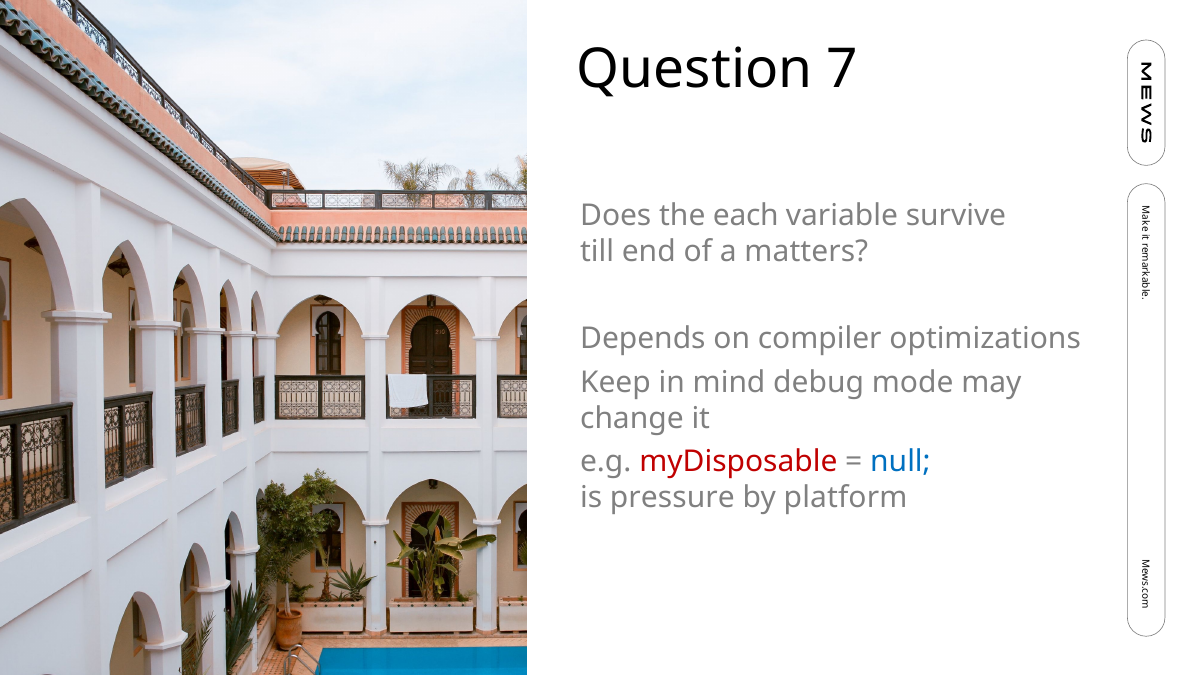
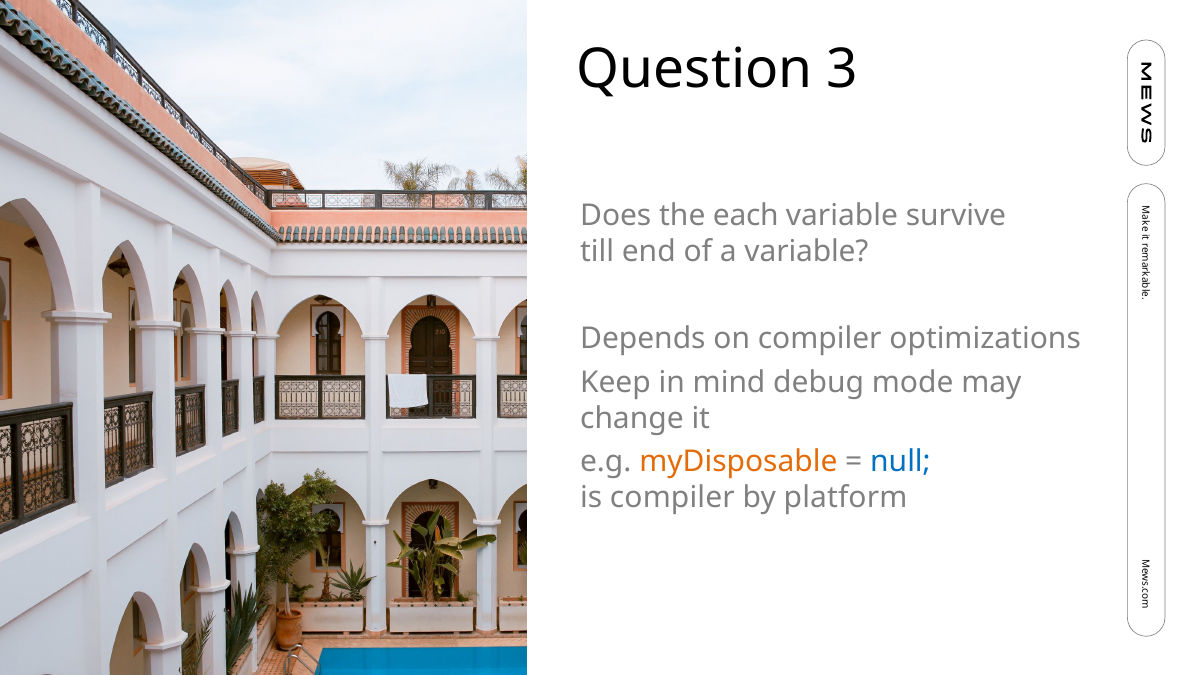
7: 7 -> 3
a matters: matters -> variable
myDisposable colour: red -> orange
is pressure: pressure -> compiler
